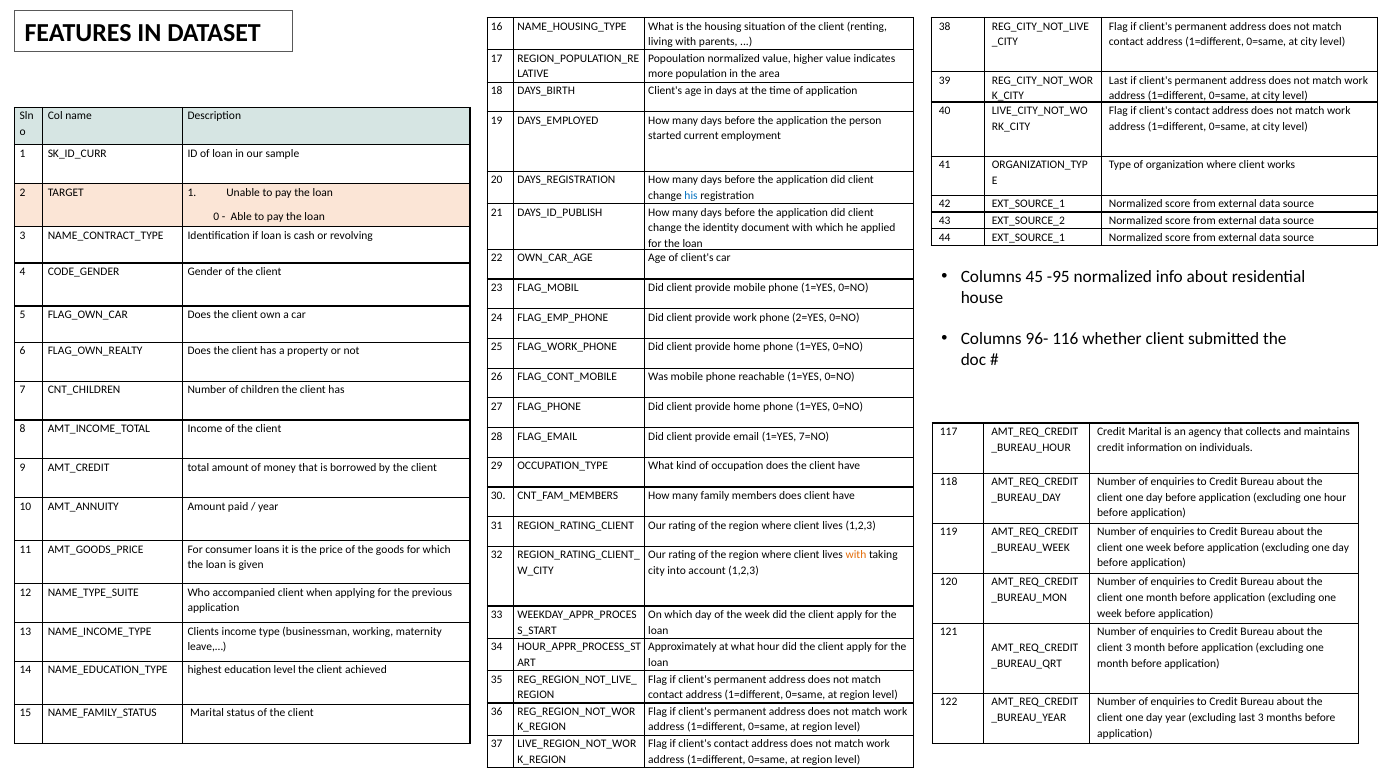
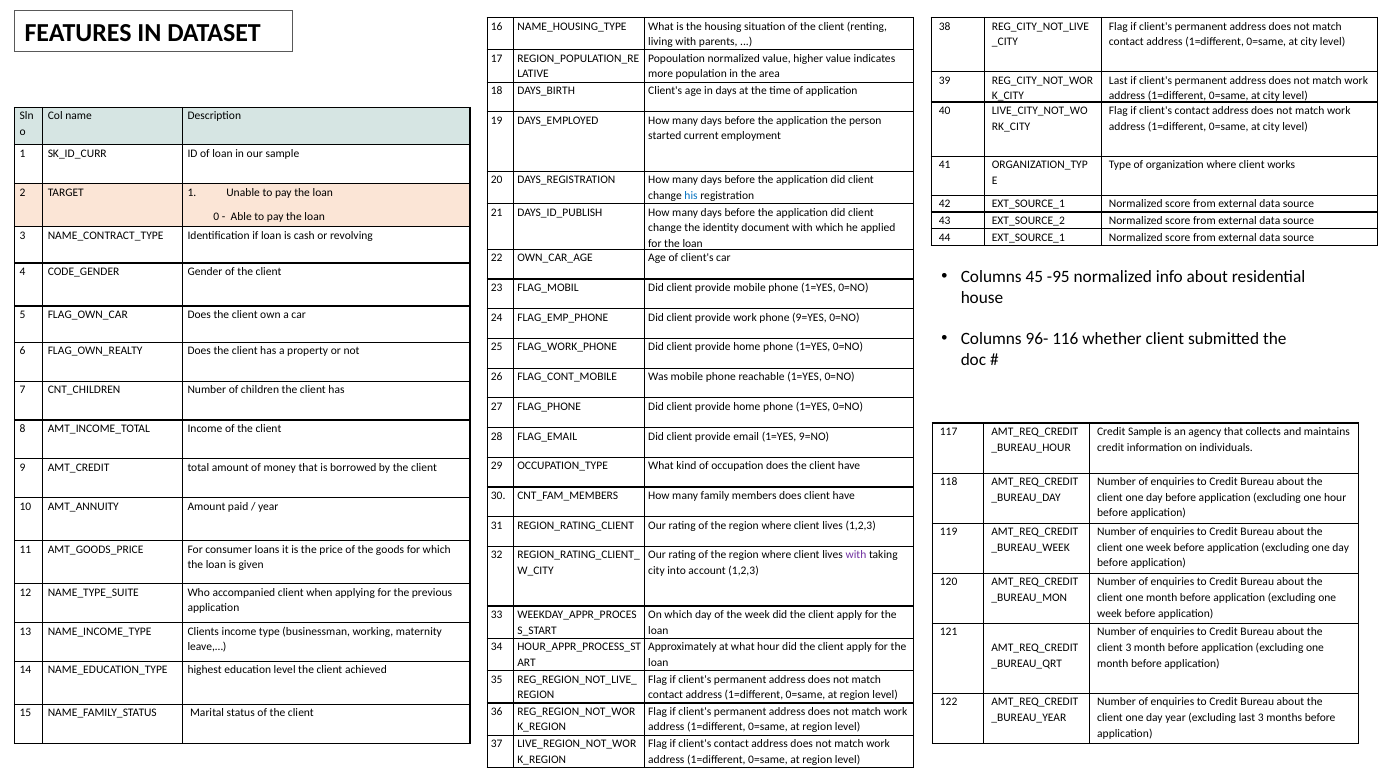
2=YES: 2=YES -> 9=YES
Credit Marital: Marital -> Sample
7=NO: 7=NO -> 9=NO
with at (856, 556) colour: orange -> purple
